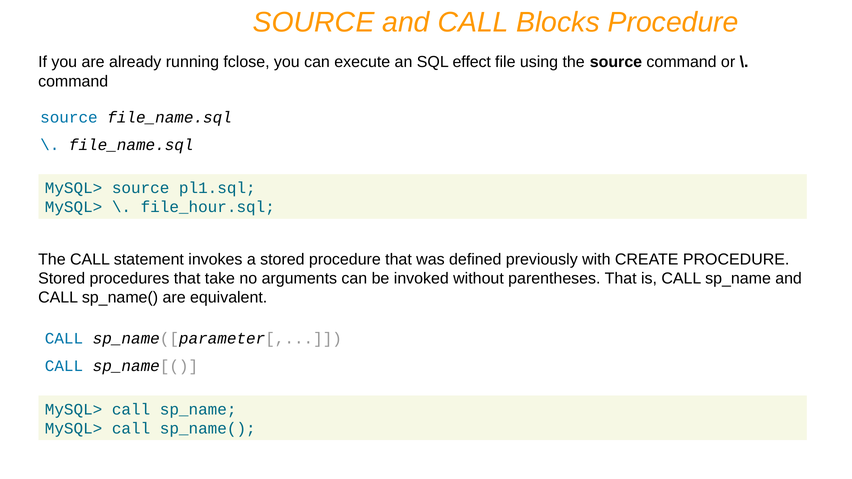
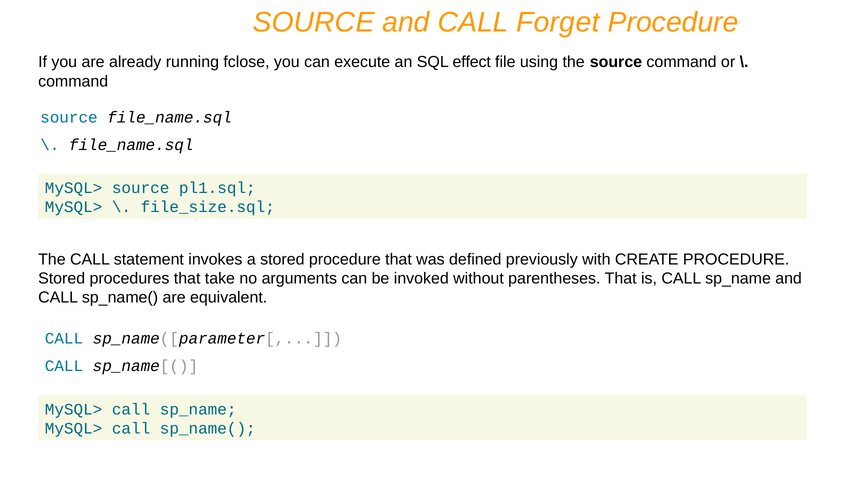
Blocks: Blocks -> Forget
file_hour.sql: file_hour.sql -> file_size.sql
